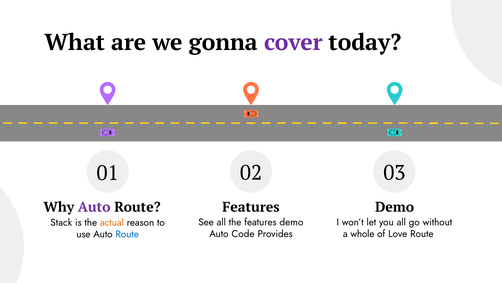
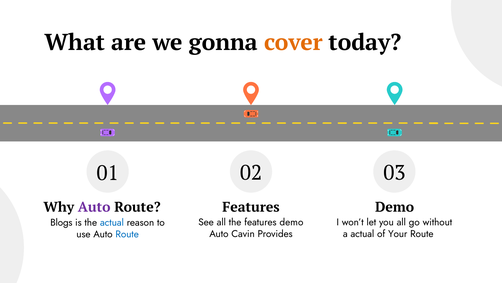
cover colour: purple -> orange
Stack: Stack -> Blogs
actual at (112, 222) colour: orange -> blue
Code: Code -> Cavin
a whole: whole -> actual
Love: Love -> Your
